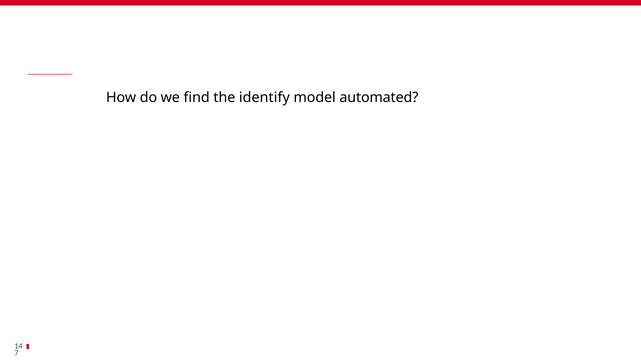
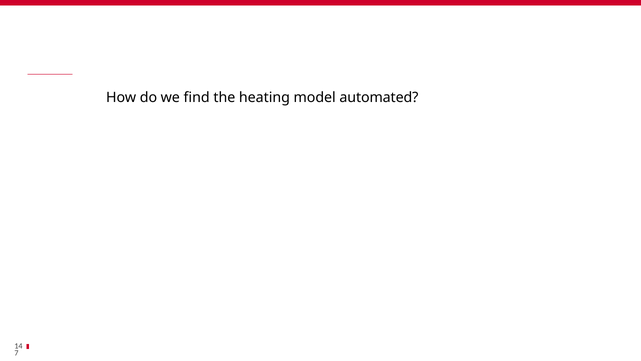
identify: identify -> heating
